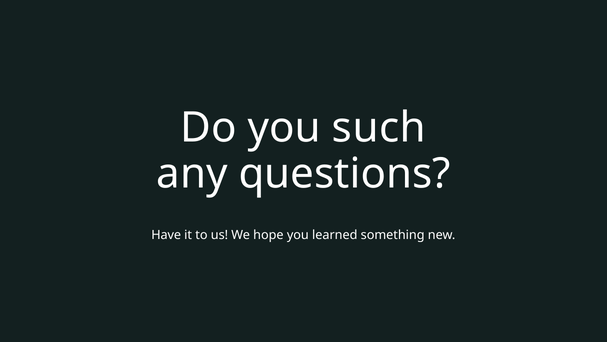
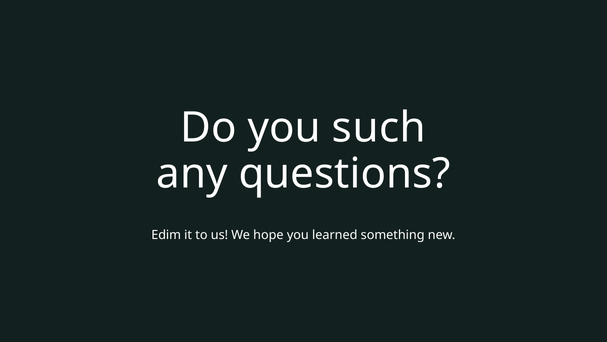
Have: Have -> Edim
